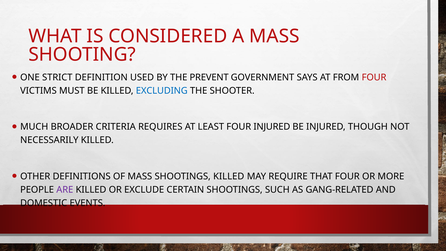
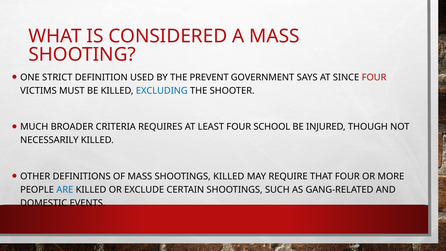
FROM: FROM -> SINCE
FOUR INJURED: INJURED -> SCHOOL
ARE colour: purple -> blue
